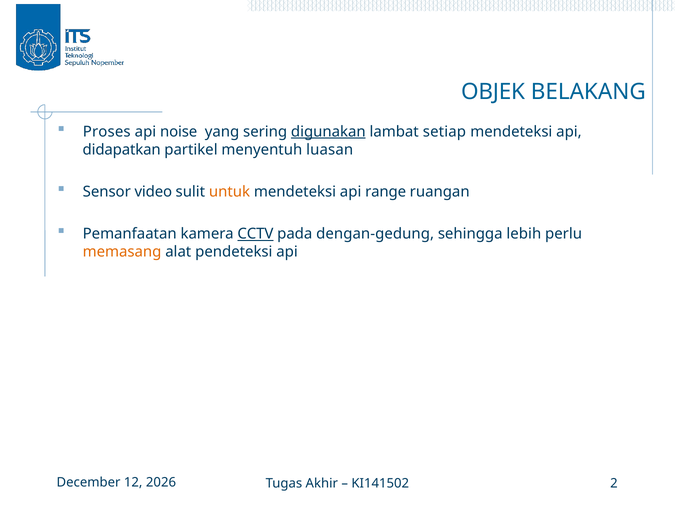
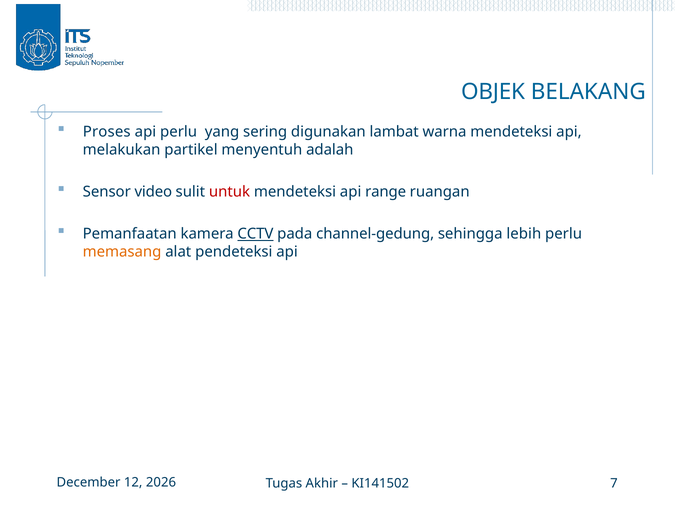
api noise: noise -> perlu
digunakan underline: present -> none
setiap: setiap -> warna
didapatkan: didapatkan -> melakukan
luasan: luasan -> adalah
untuk colour: orange -> red
dengan-gedung: dengan-gedung -> channel-gedung
2: 2 -> 7
